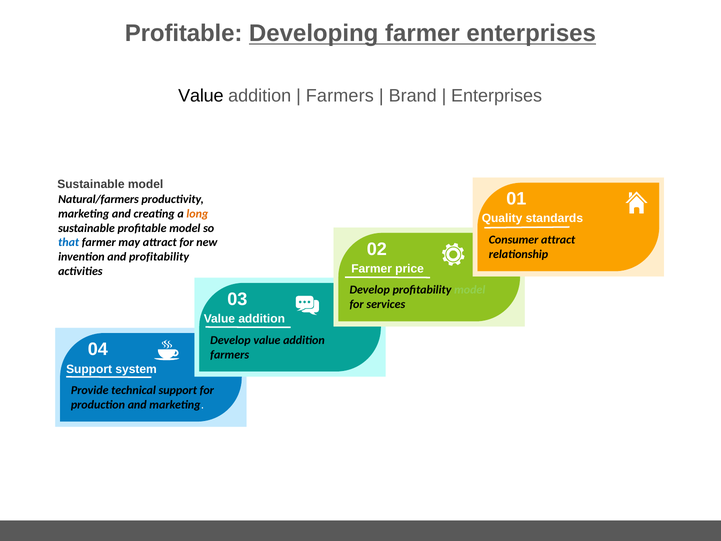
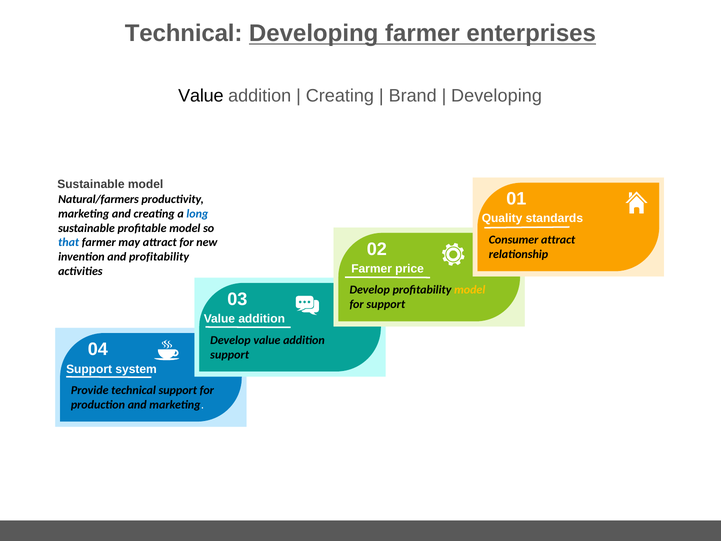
Profitable at (184, 33): Profitable -> Technical
Farmers at (340, 96): Farmers -> Creating
Enterprises at (497, 96): Enterprises -> Developing
long colour: orange -> blue
model at (470, 290) colour: light green -> yellow
for services: services -> support
farmers at (230, 354): farmers -> support
